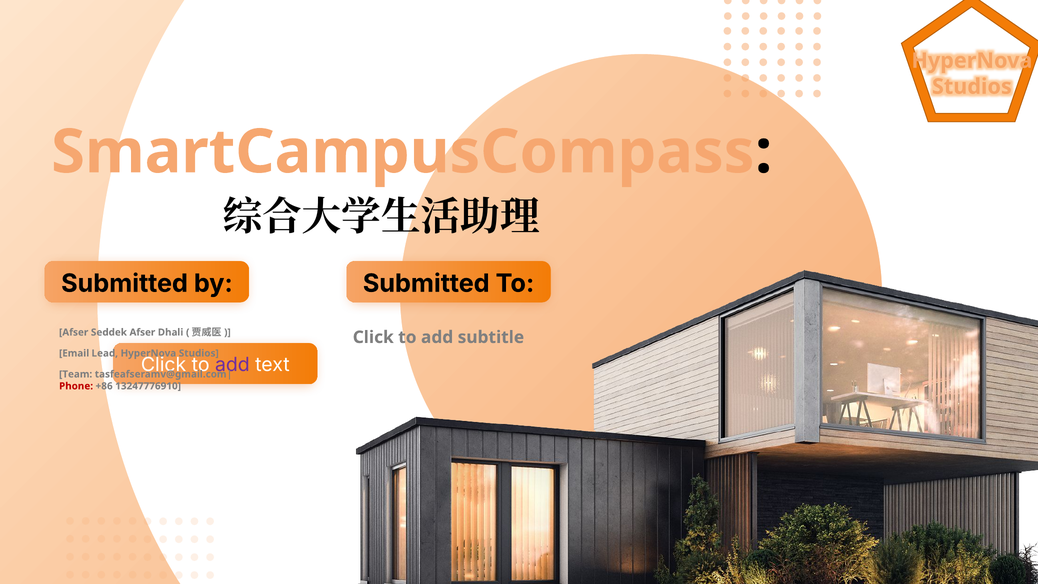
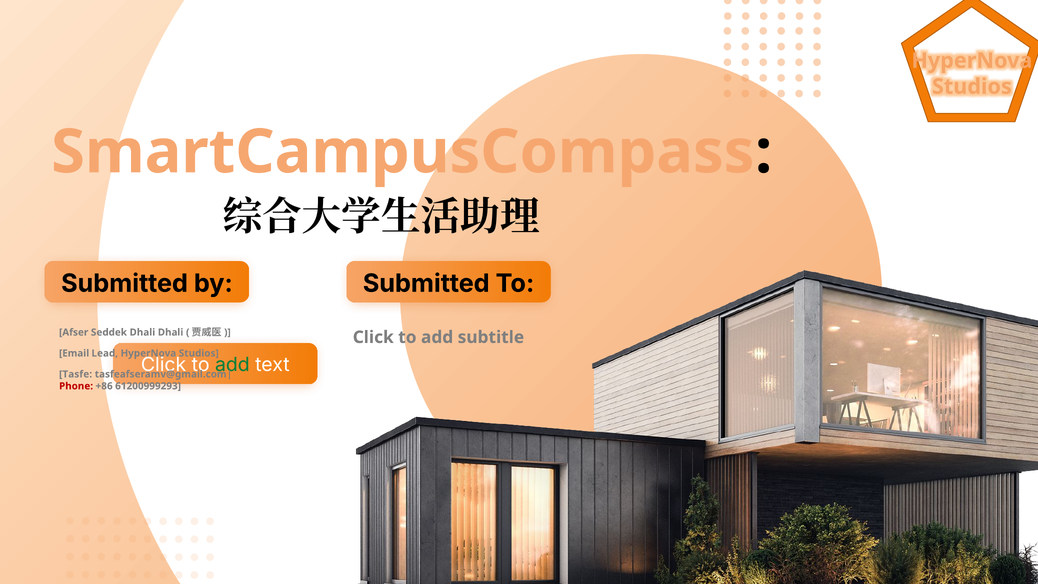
Seddek Afser: Afser -> Dhali
add at (232, 365) colour: purple -> green
Team: Team -> Tasfe
13247776910: 13247776910 -> 61200999293
